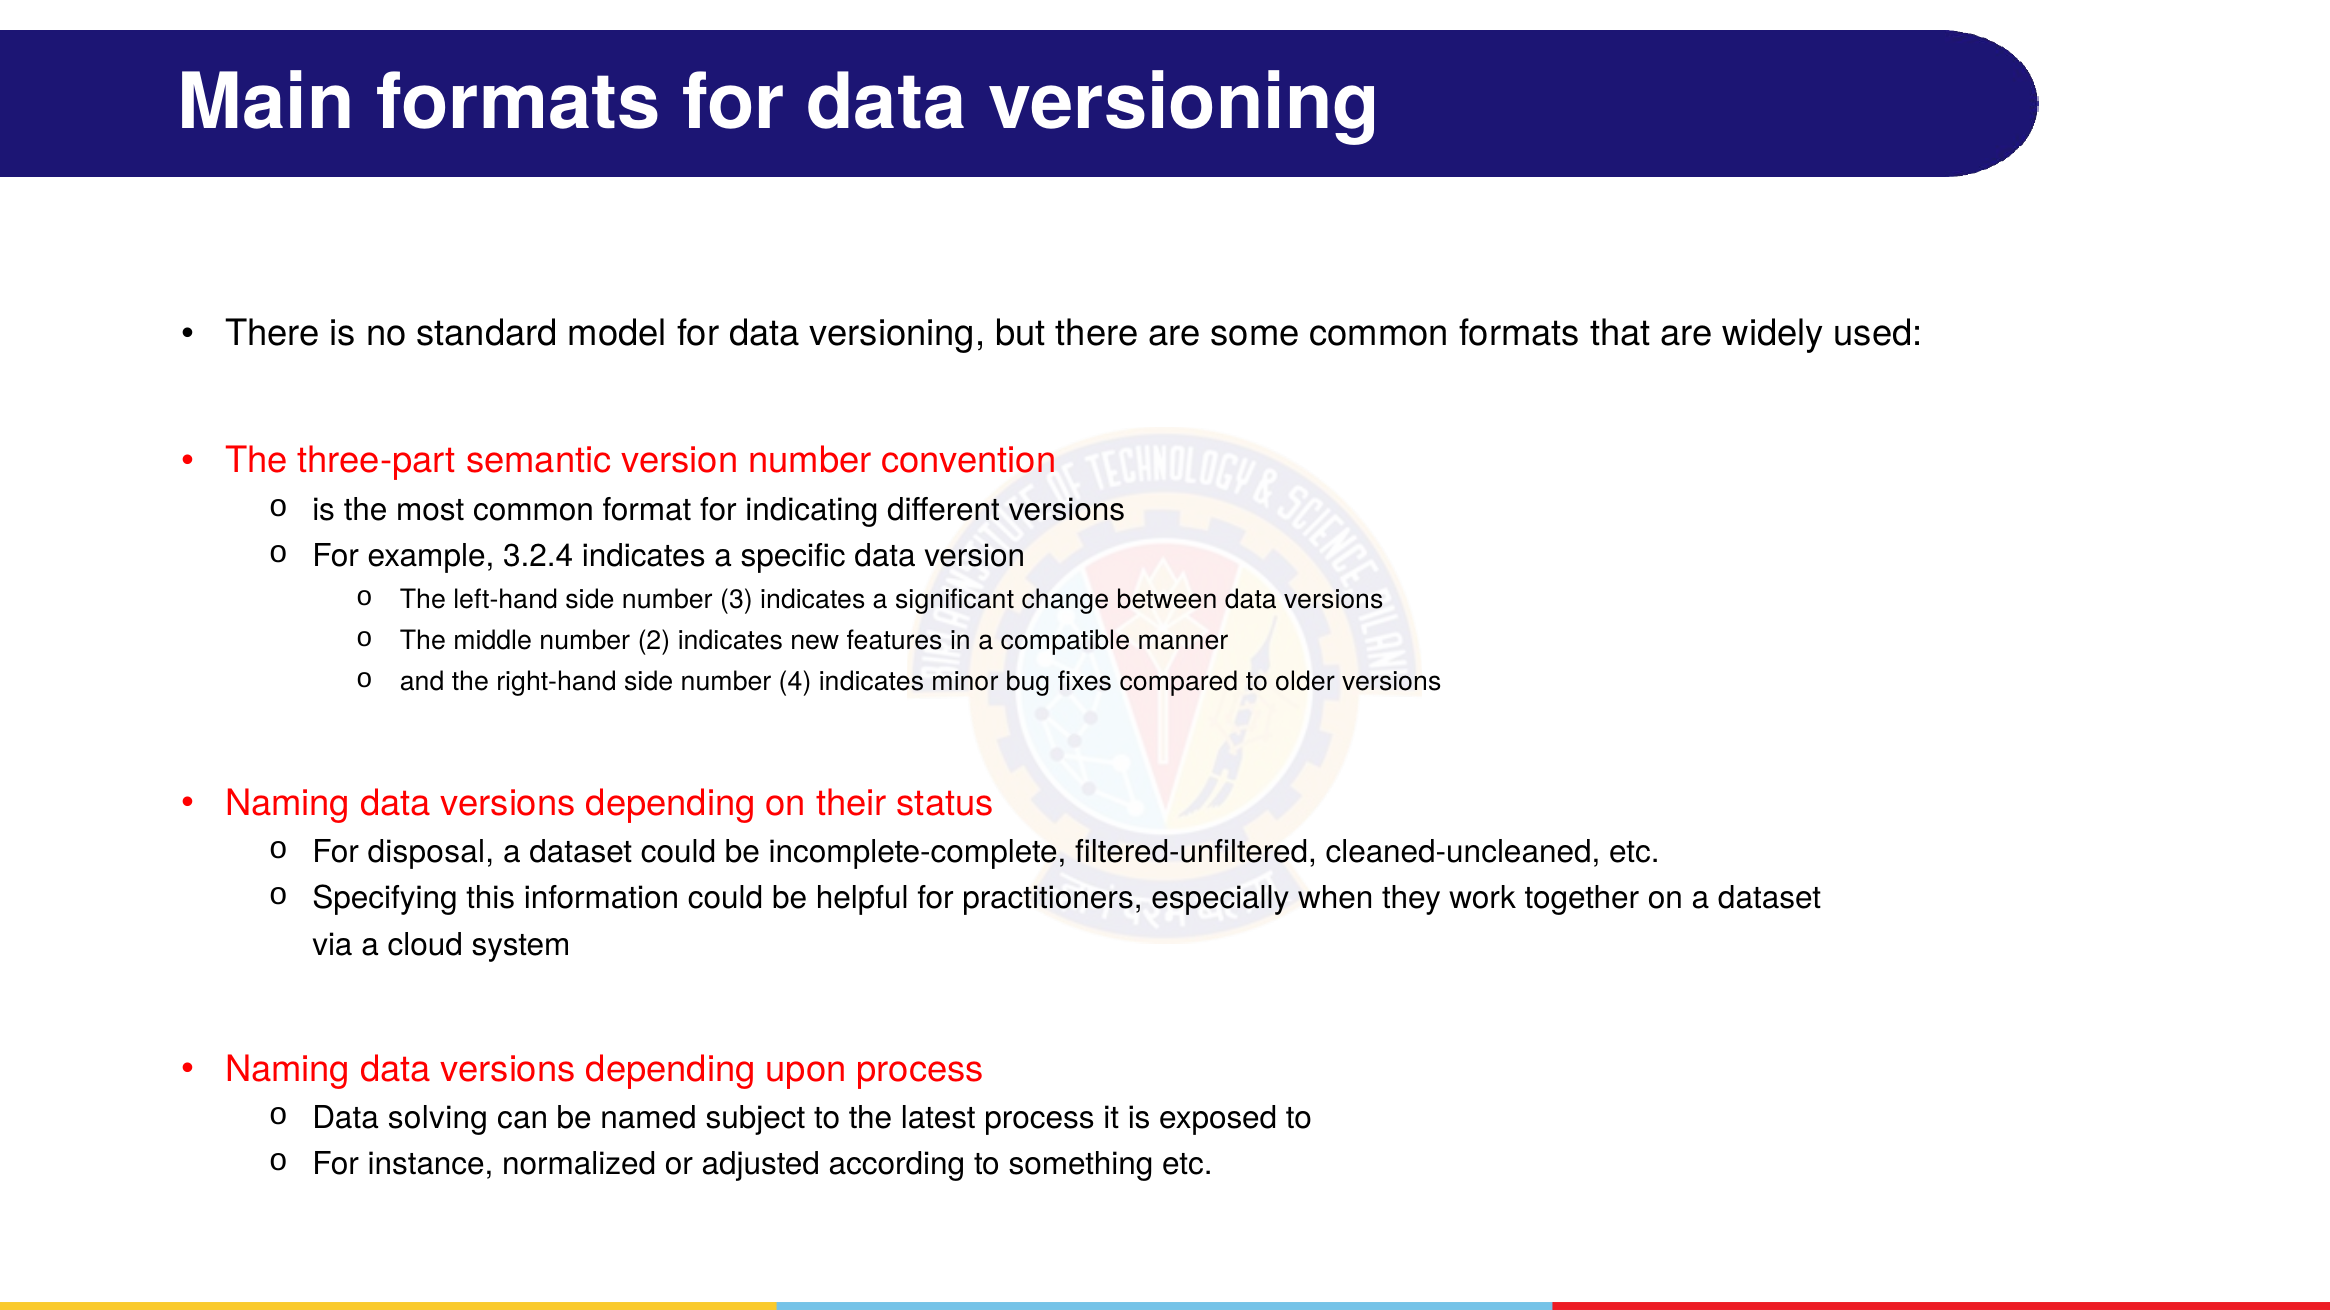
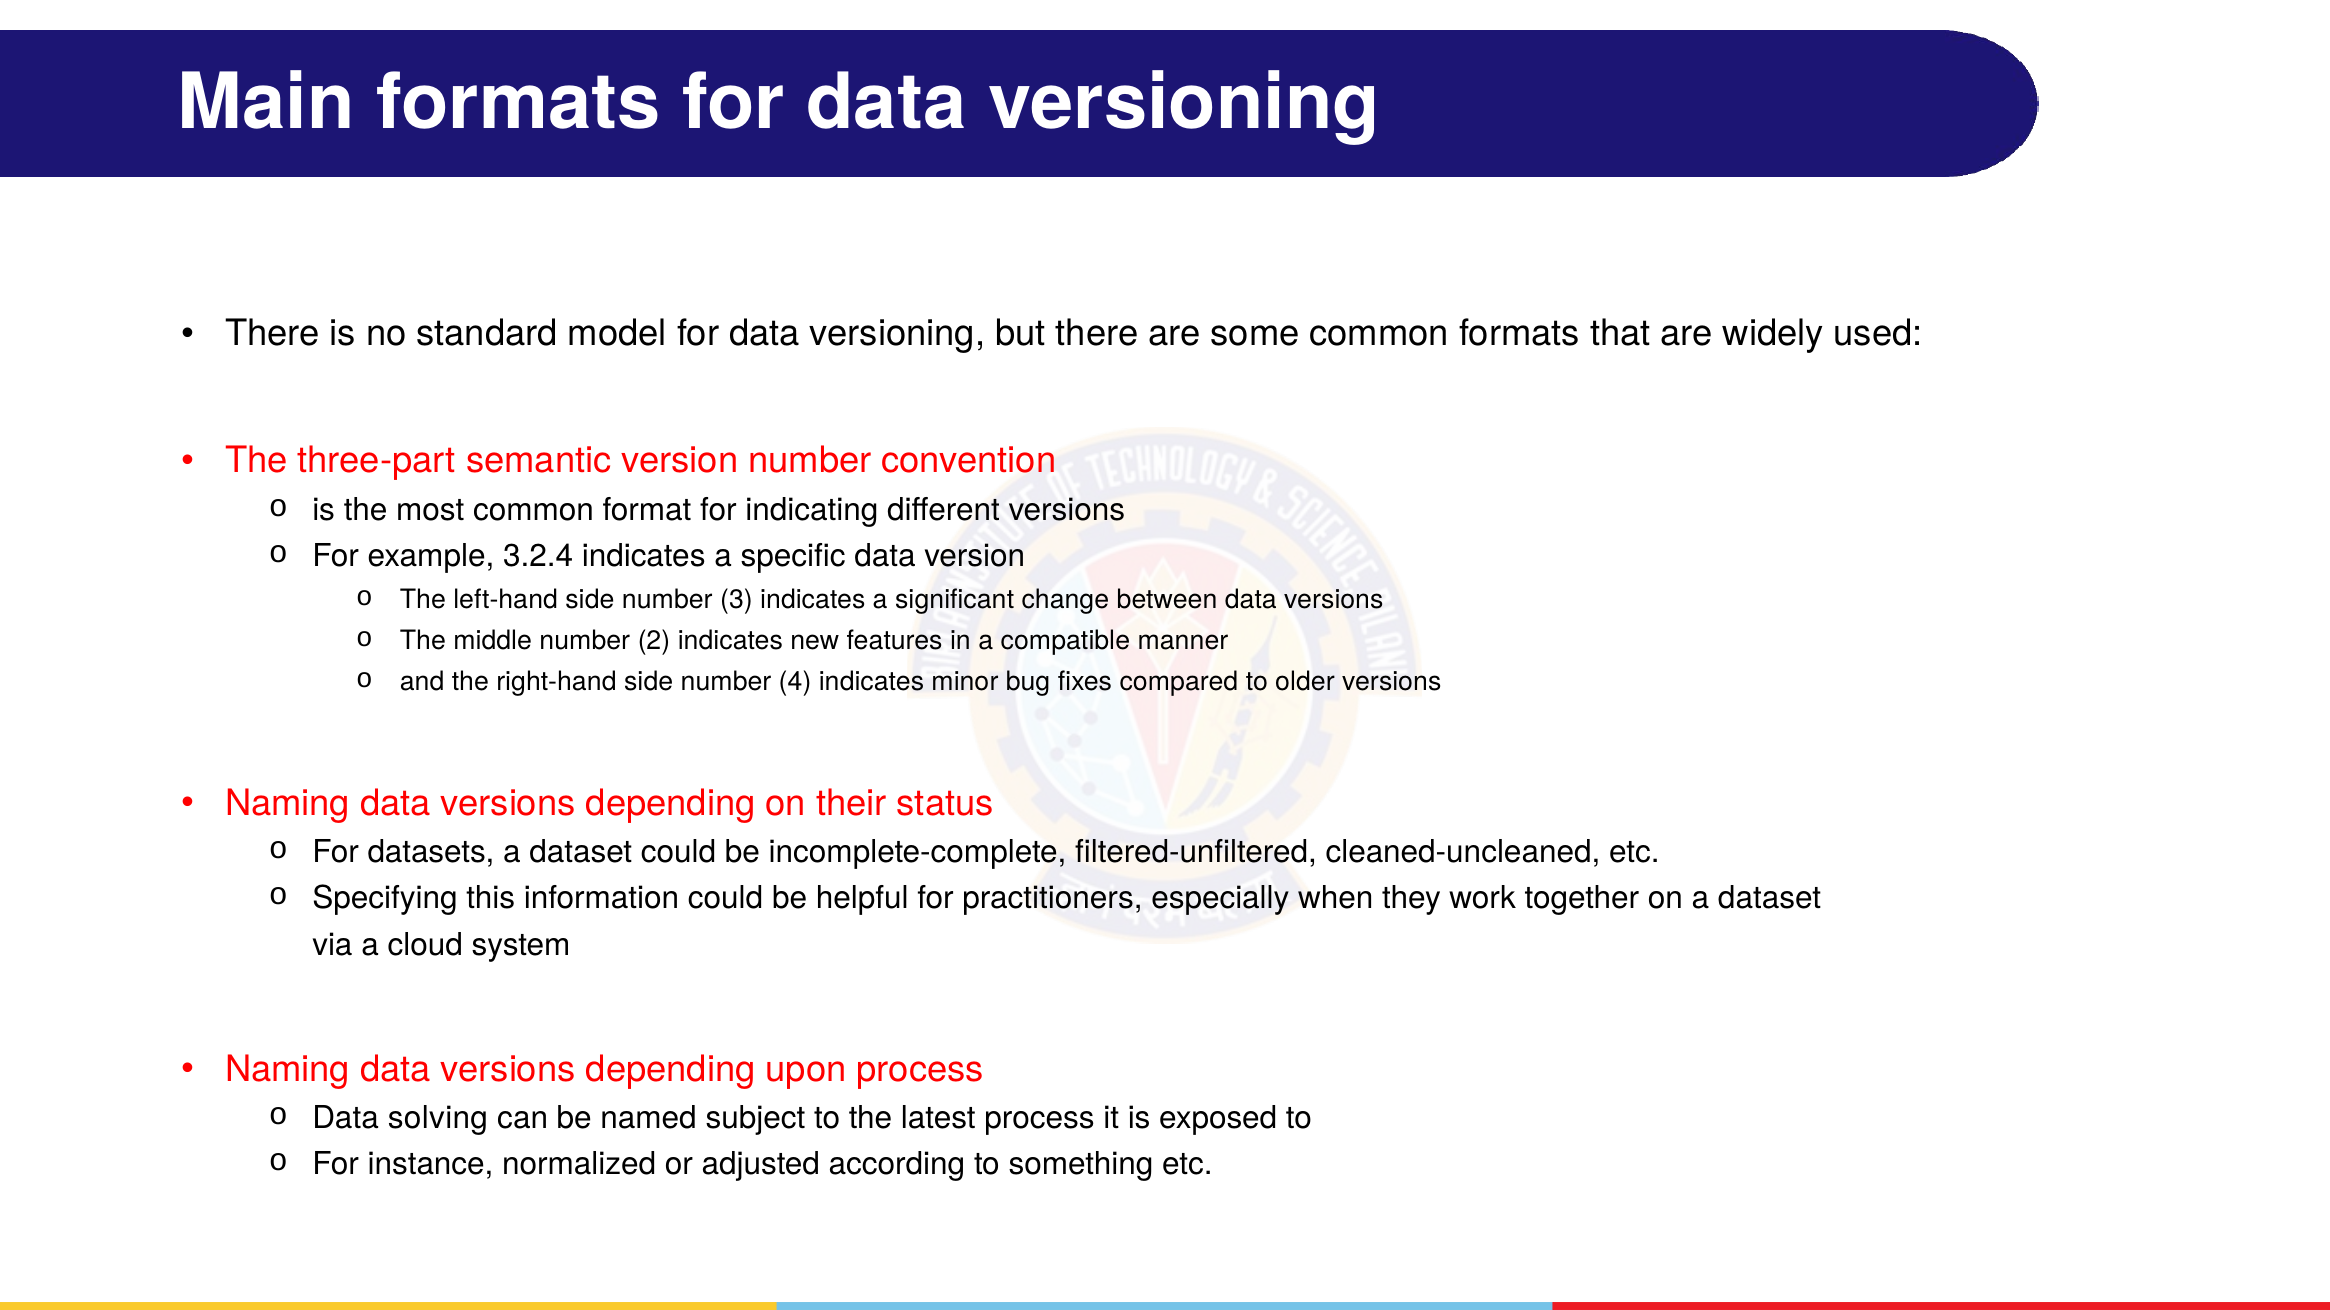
disposal: disposal -> datasets
